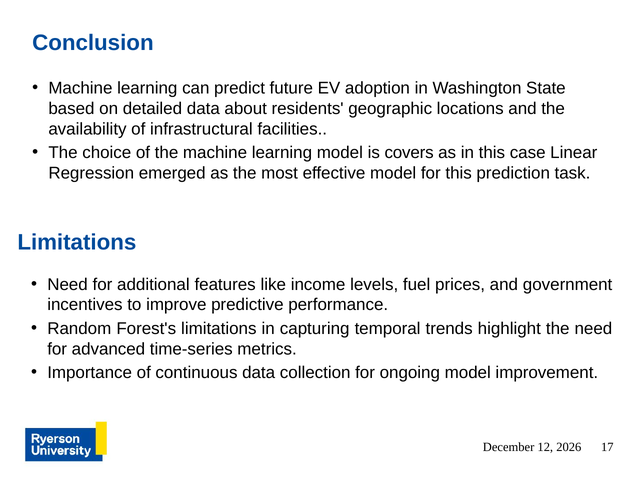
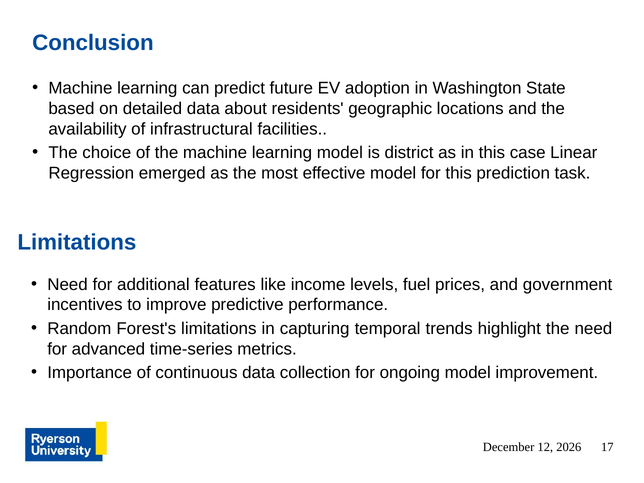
covers: covers -> district
